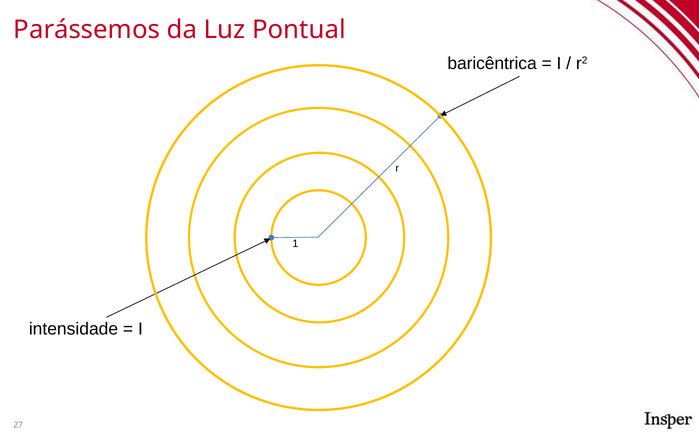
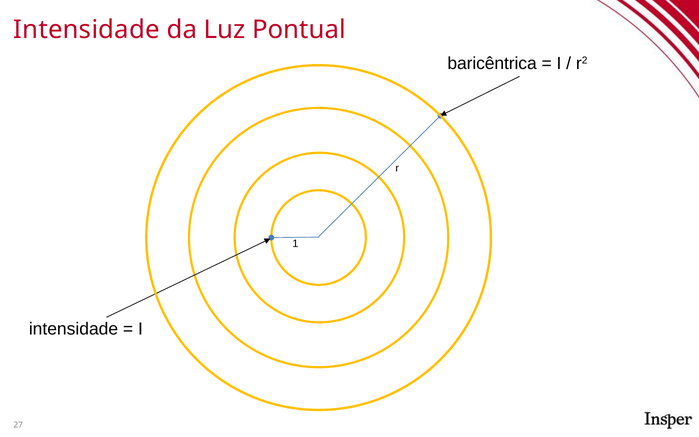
Parássemos at (87, 30): Parássemos -> Intensidade
